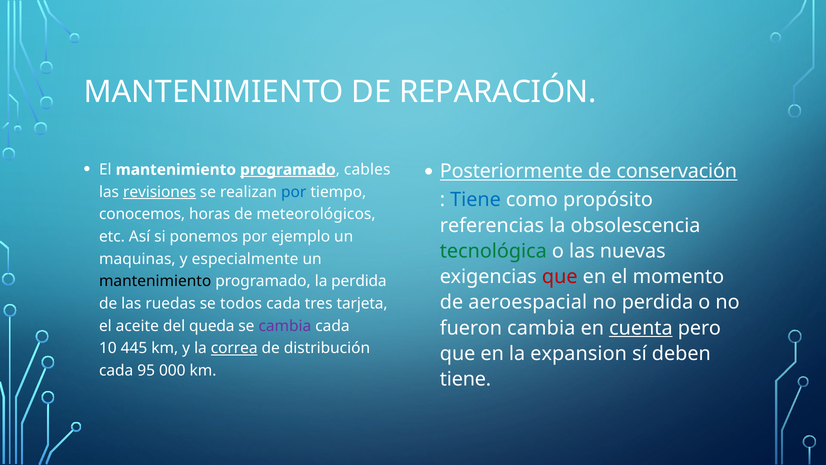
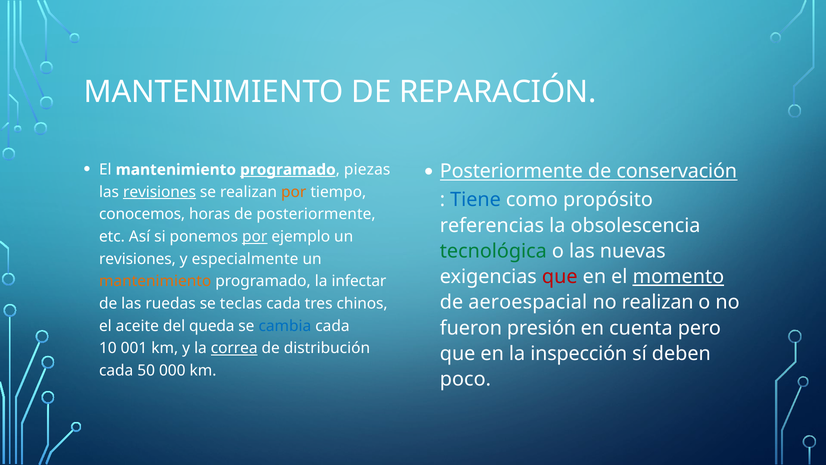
cables: cables -> piezas
por at (294, 192) colour: blue -> orange
de meteorológicos: meteorológicos -> posteriormente
por at (255, 236) underline: none -> present
maquinas at (137, 259): maquinas -> revisiones
momento underline: none -> present
mantenimiento at (155, 281) colour: black -> orange
la perdida: perdida -> infectar
no perdida: perdida -> realizan
todos: todos -> teclas
tarjeta: tarjeta -> chinos
cambia at (285, 326) colour: purple -> blue
fueron cambia: cambia -> presión
cuenta underline: present -> none
445: 445 -> 001
expansion: expansion -> inspección
95: 95 -> 50
tiene at (466, 379): tiene -> poco
